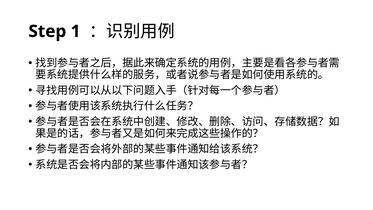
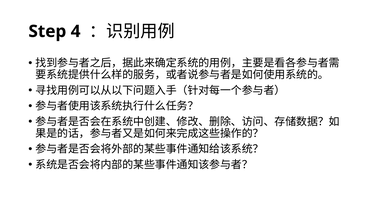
1: 1 -> 4
